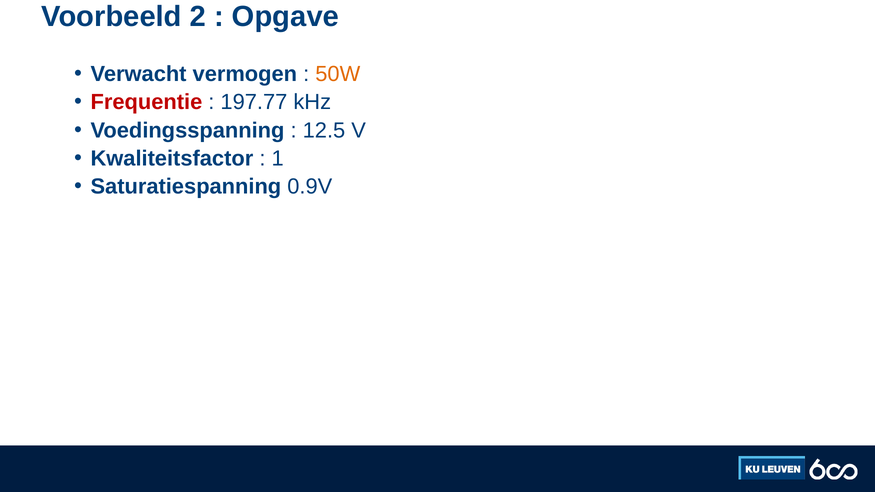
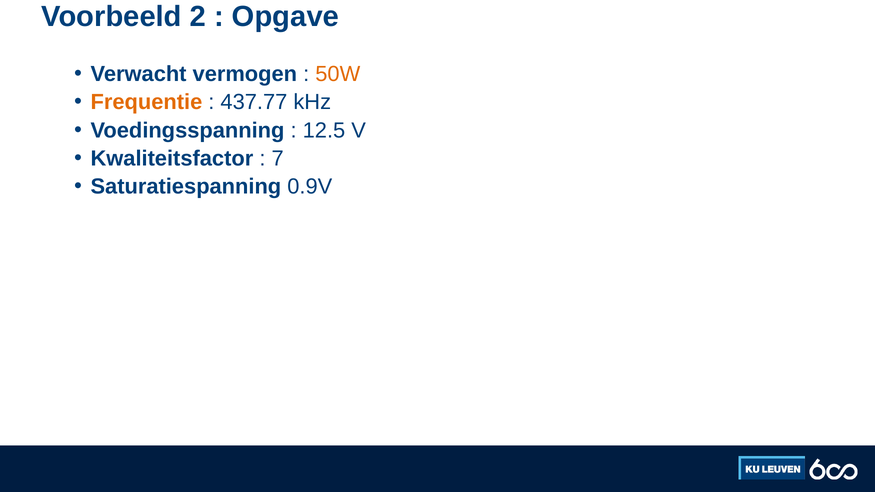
Frequentie colour: red -> orange
197.77: 197.77 -> 437.77
1: 1 -> 7
